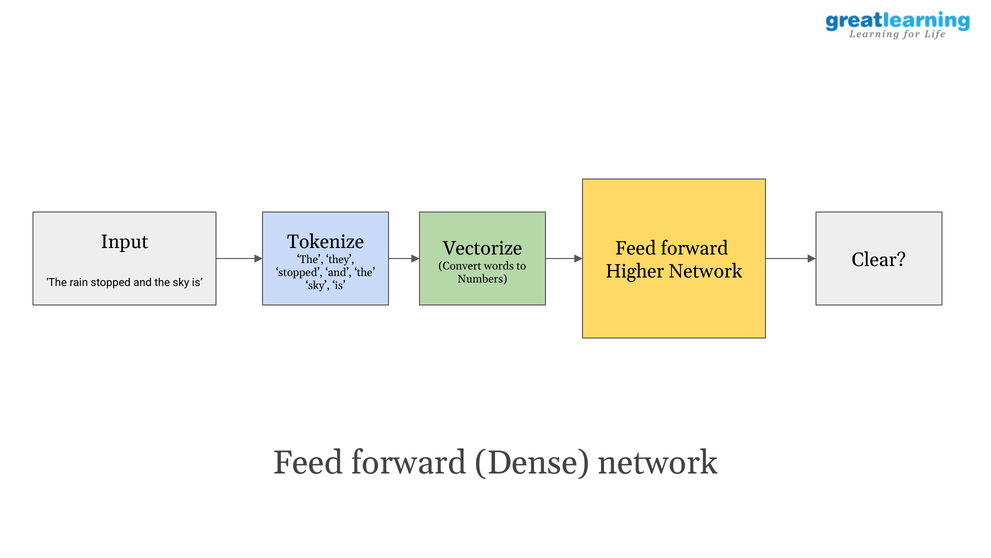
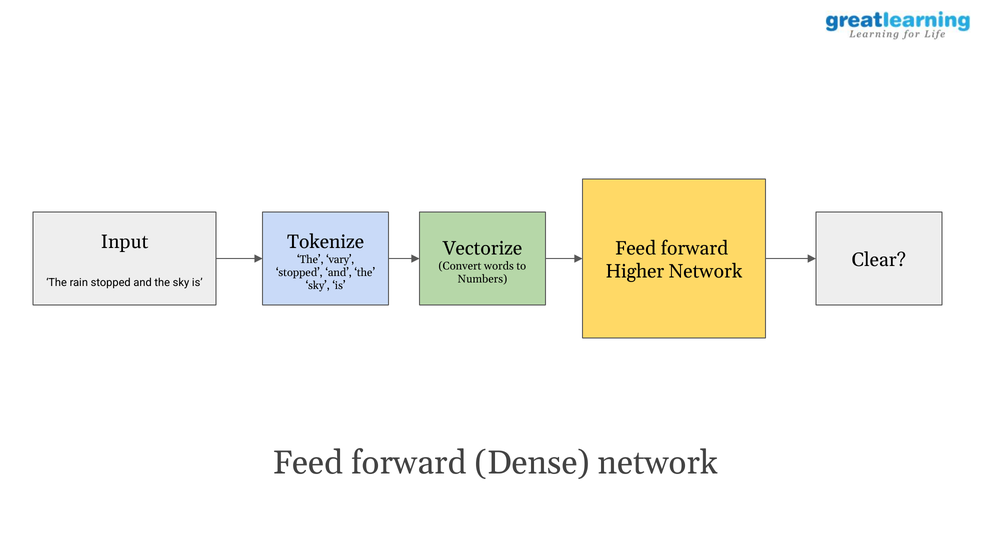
they: they -> vary
